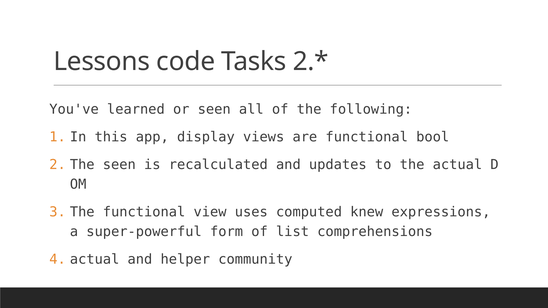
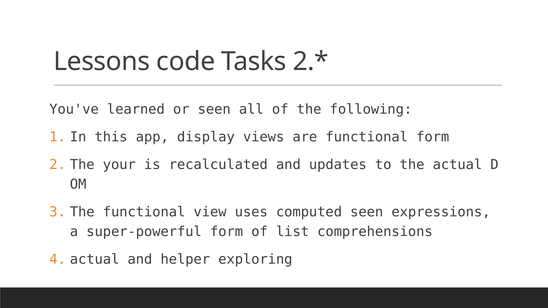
functional bool: bool -> form
The seen: seen -> your
computed knew: knew -> seen
community: community -> exploring
